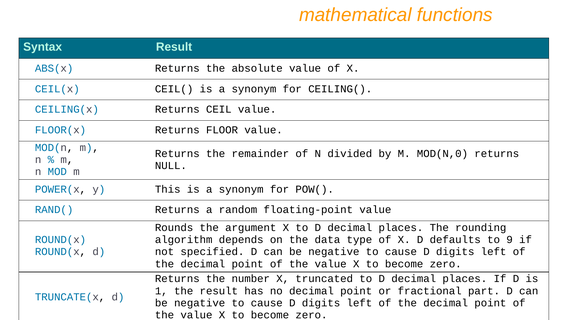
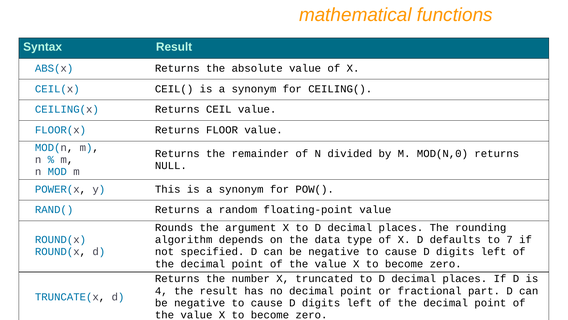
9: 9 -> 7
1: 1 -> 4
